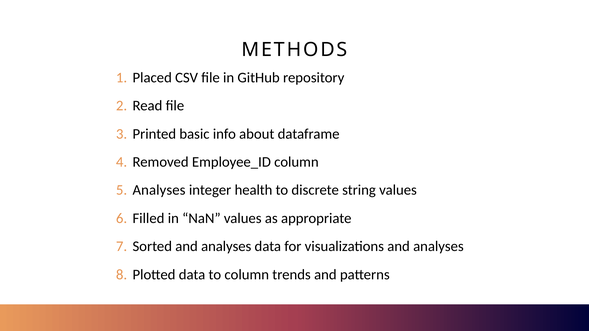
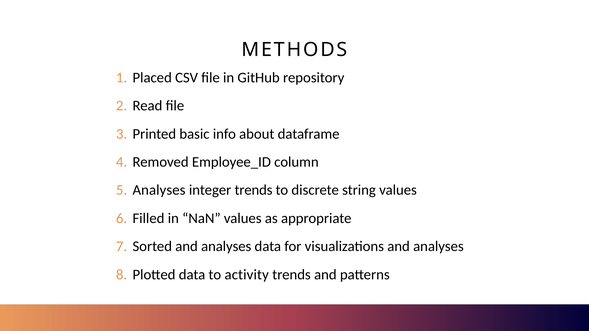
integer health: health -> trends
to column: column -> activity
